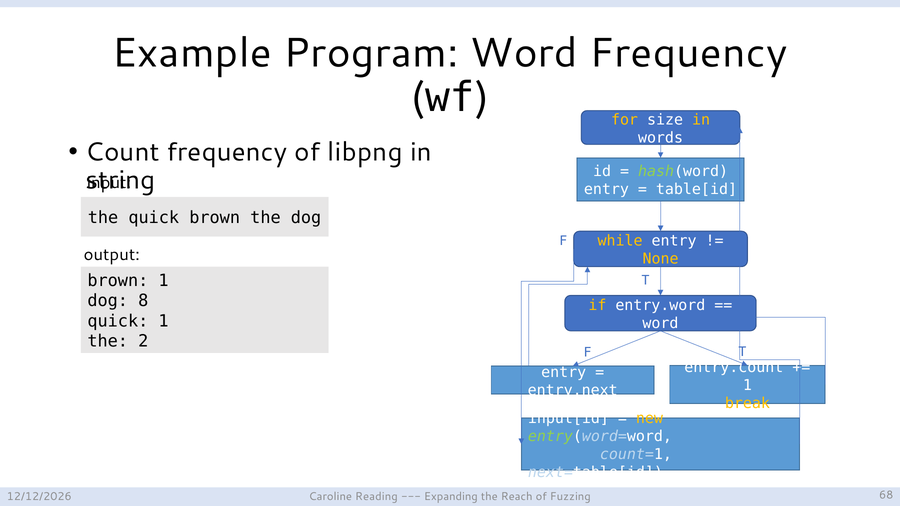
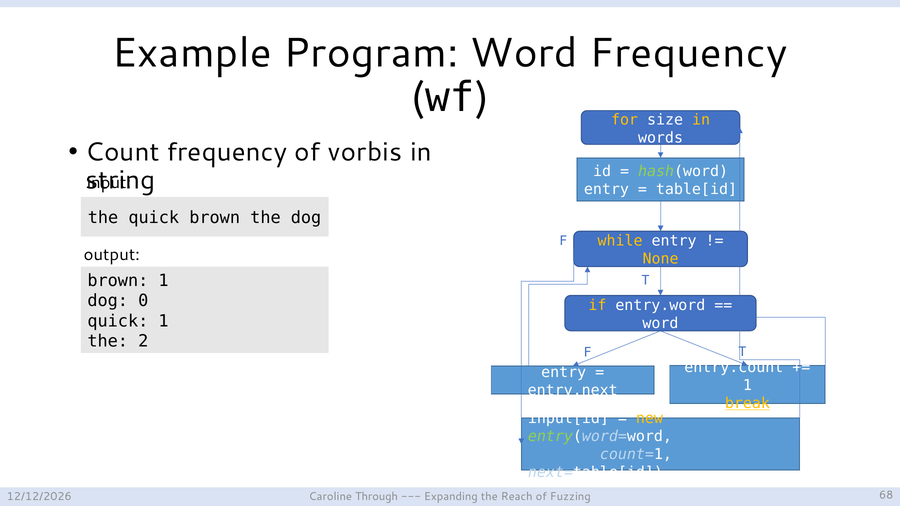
libpng: libpng -> vorbis
8: 8 -> 0
break underline: none -> present
Reading: Reading -> Through
